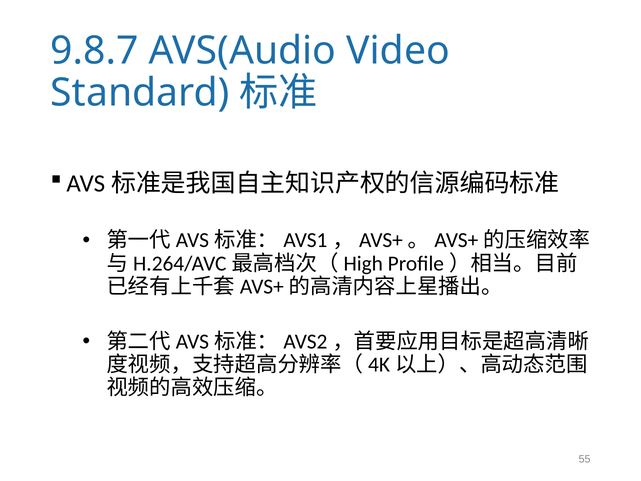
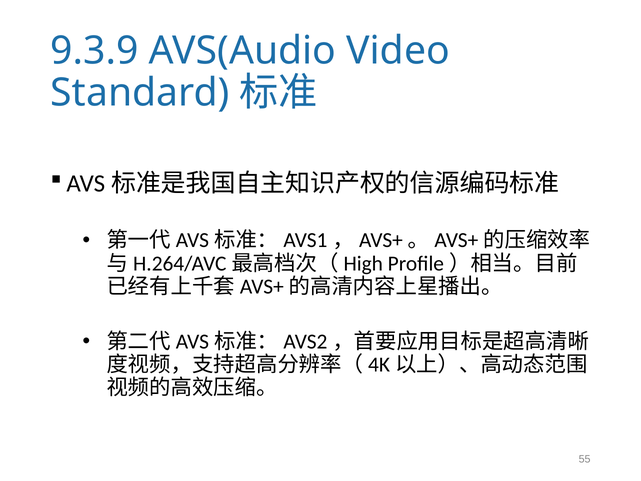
9.8.7: 9.8.7 -> 9.3.9
